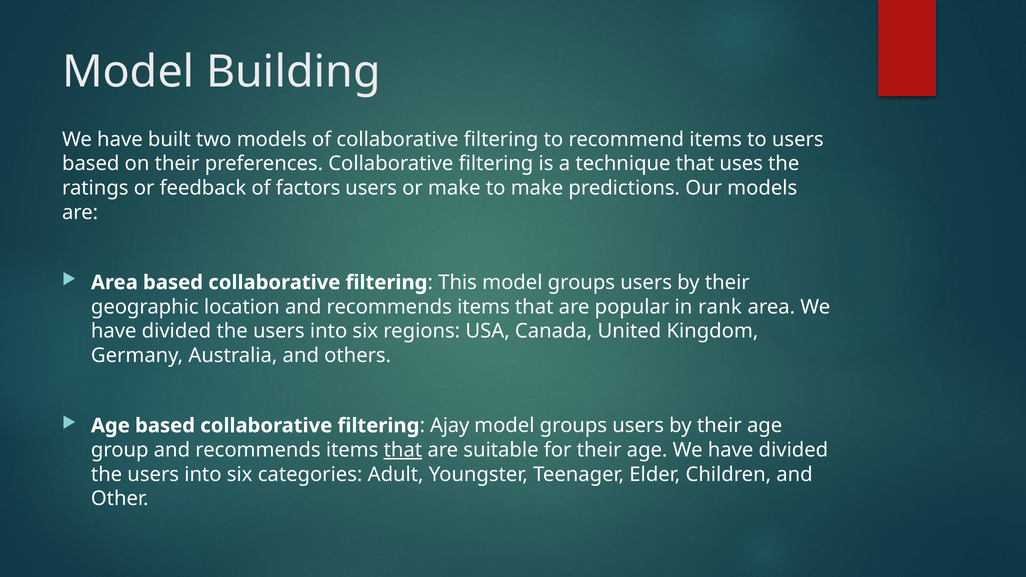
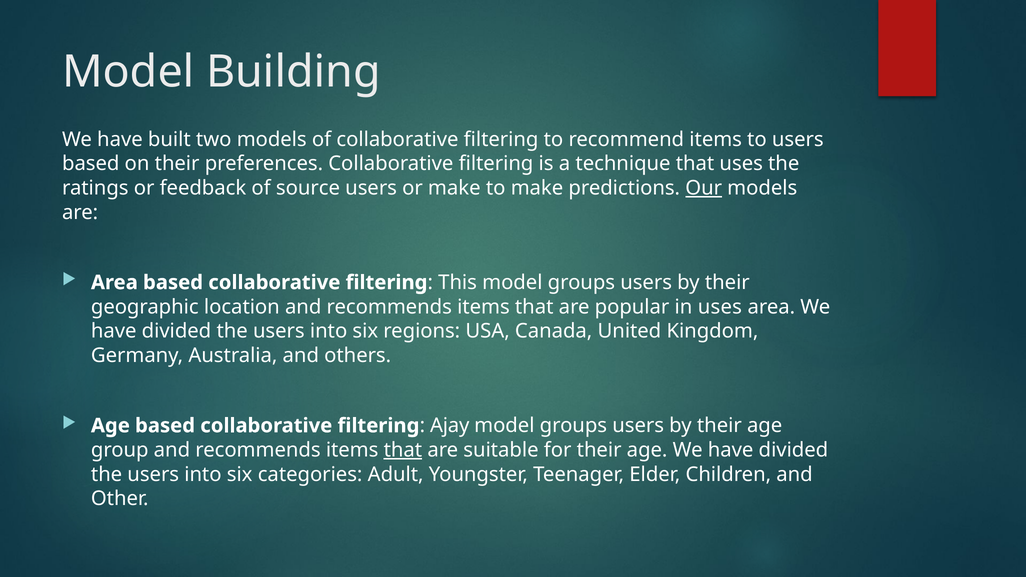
factors: factors -> source
Our underline: none -> present
in rank: rank -> uses
